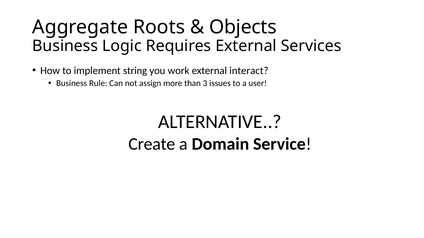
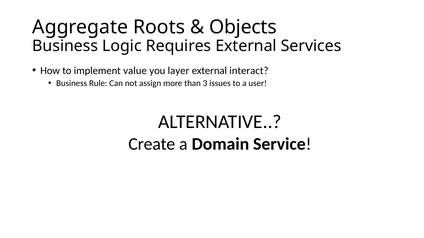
string: string -> value
work: work -> layer
